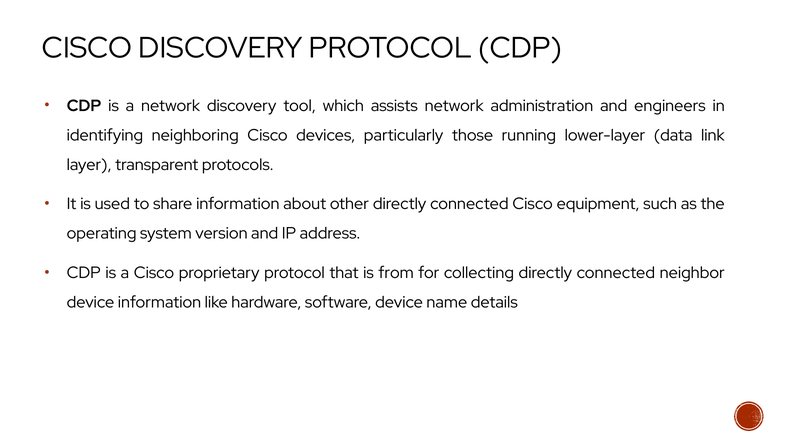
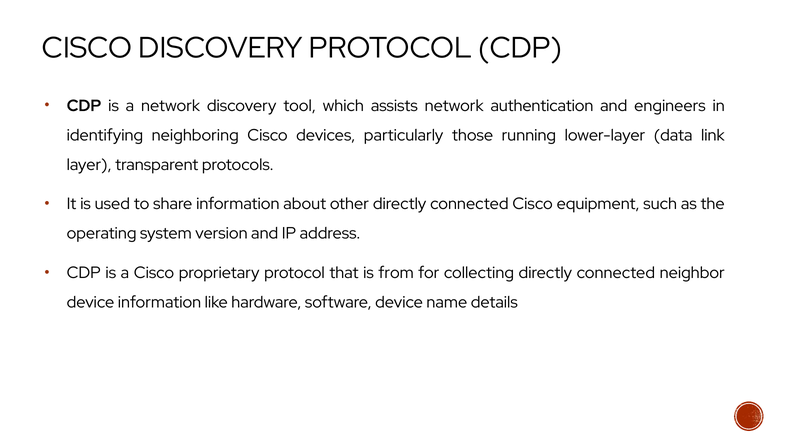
administration: administration -> authentication
